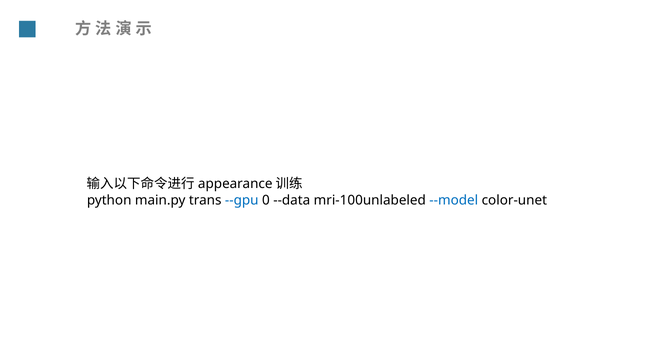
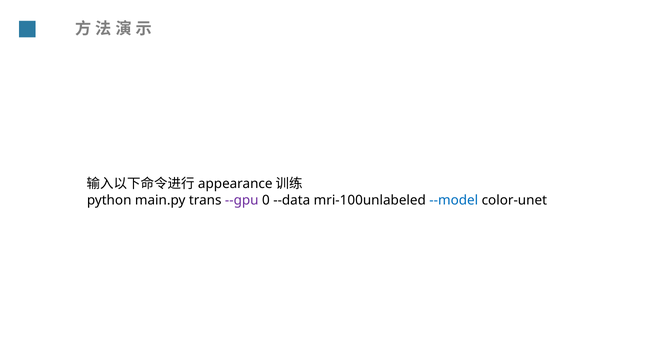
--gpu colour: blue -> purple
